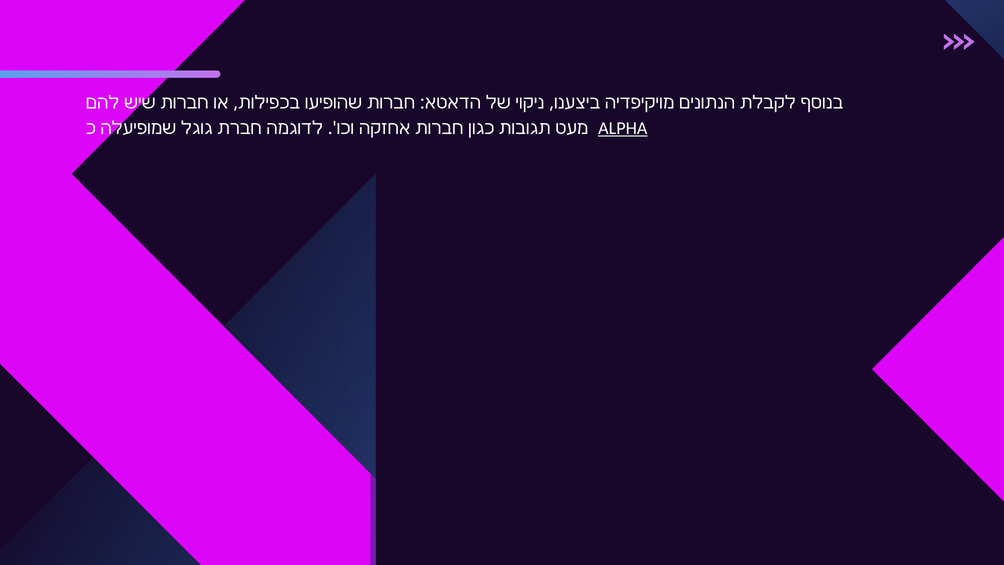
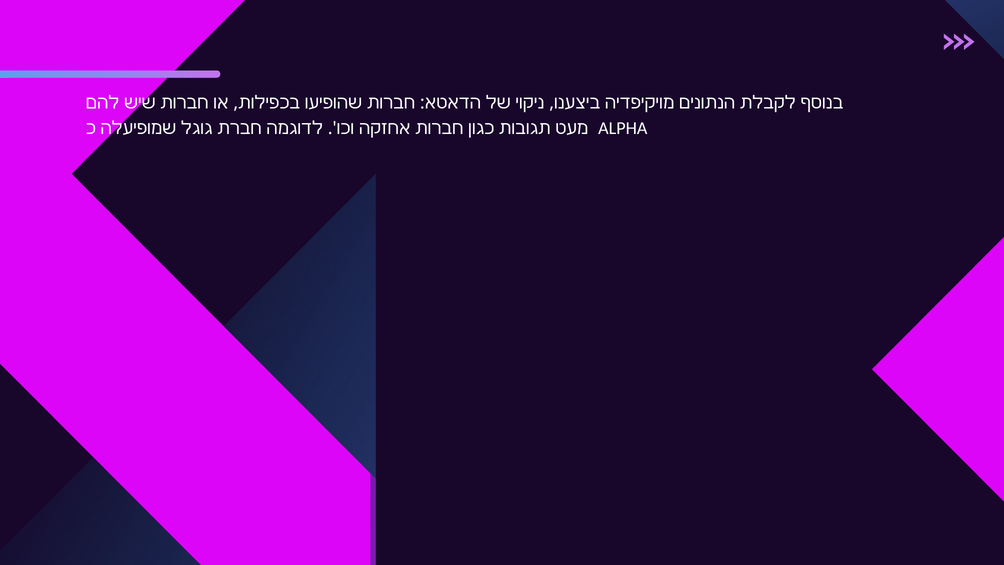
ALPHA underline: present -> none
